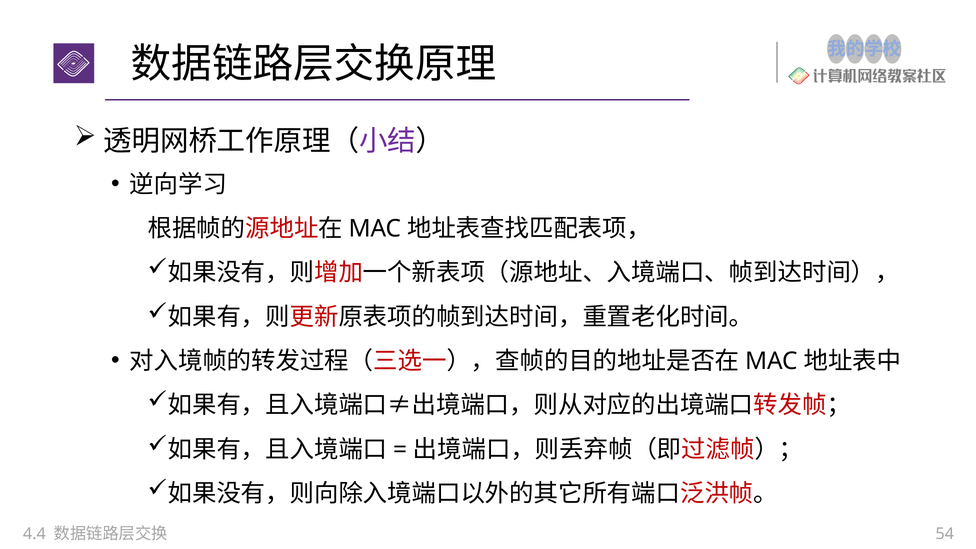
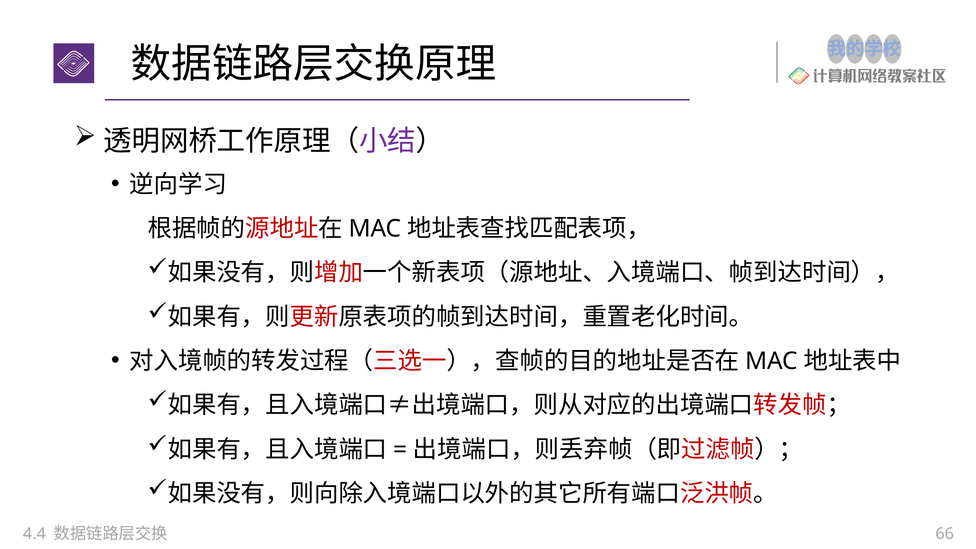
54: 54 -> 66
